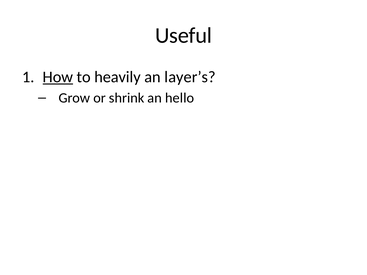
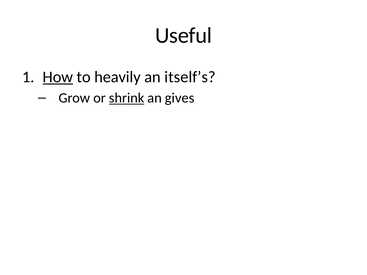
layer’s: layer’s -> itself’s
shrink underline: none -> present
hello: hello -> gives
